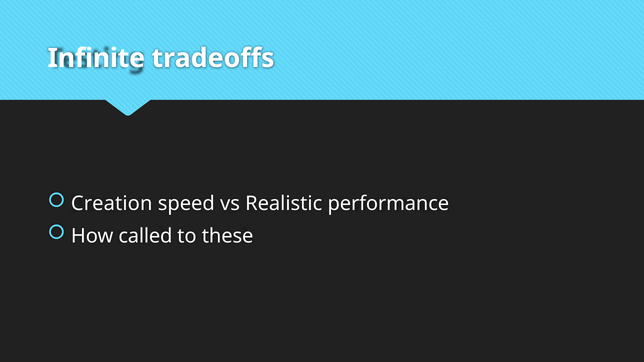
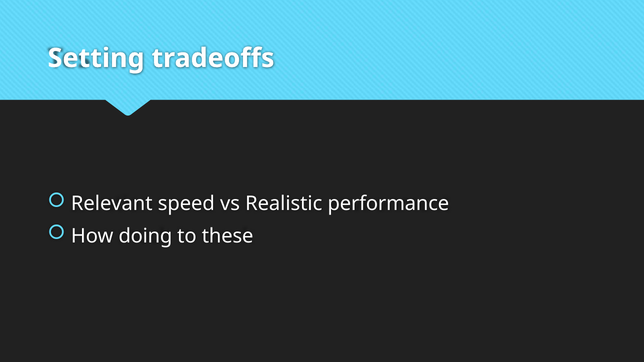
Infinite: Infinite -> Setting
Creation: Creation -> Relevant
called: called -> doing
